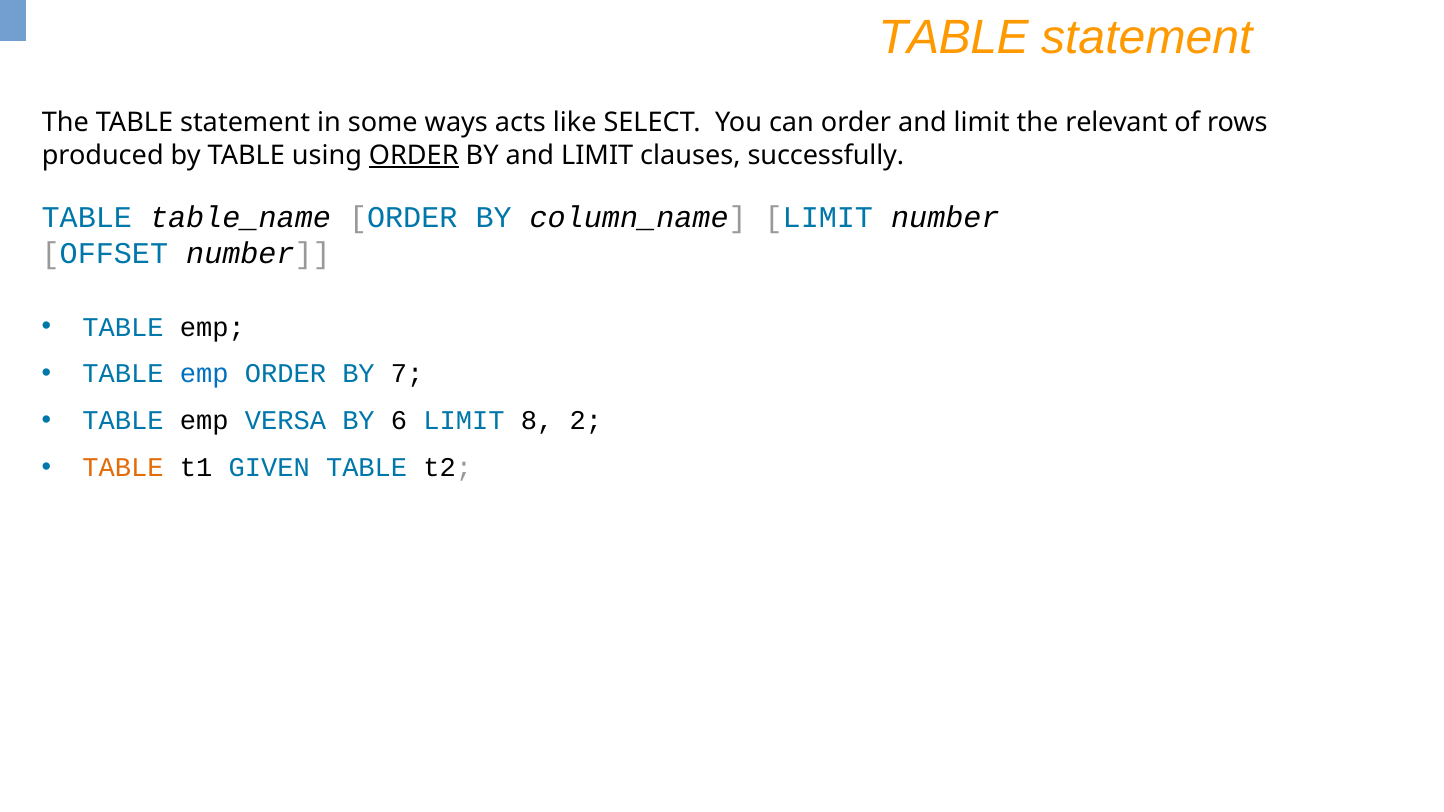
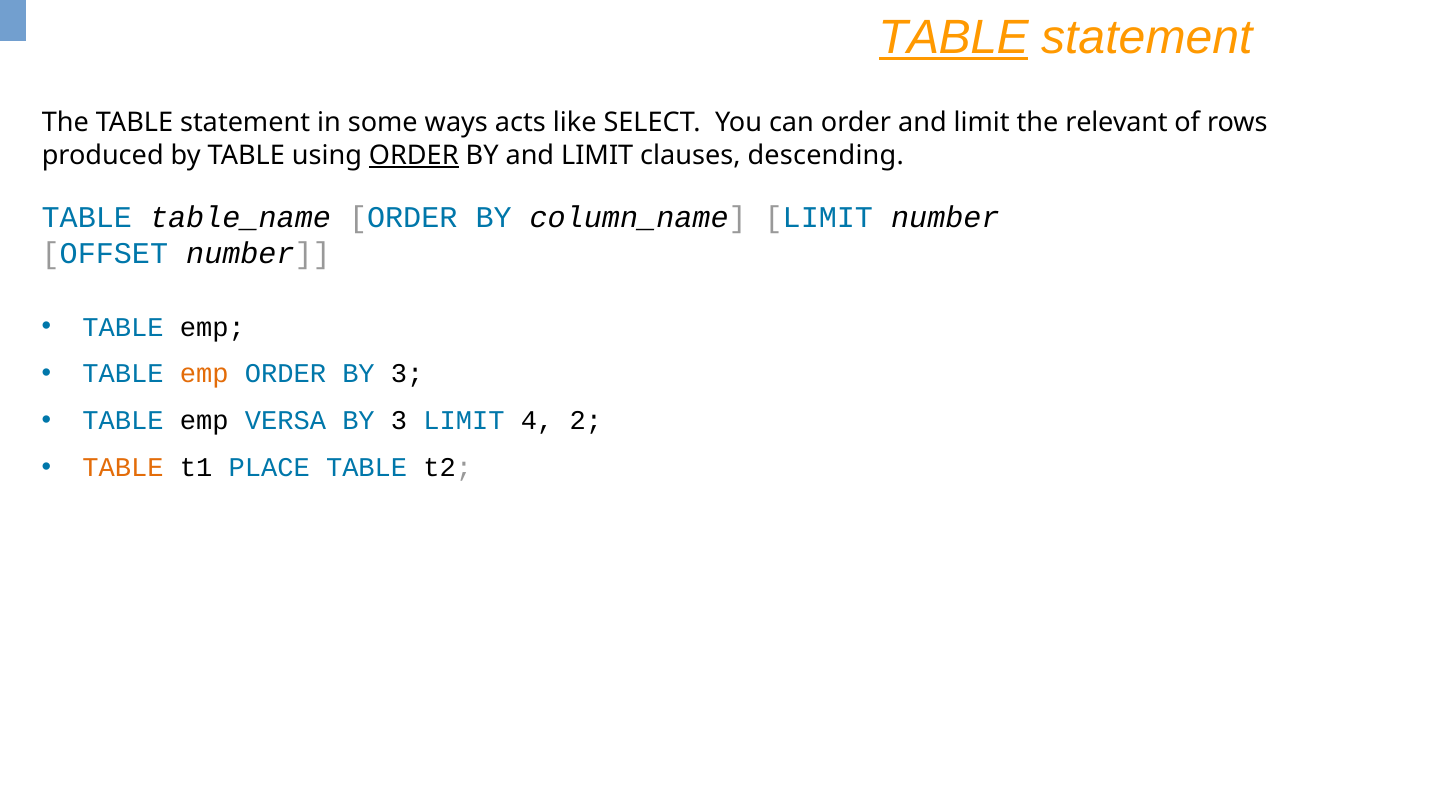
TABLE at (953, 38) underline: none -> present
successfully: successfully -> descending
emp at (204, 374) colour: blue -> orange
ORDER BY 7: 7 -> 3
6 at (399, 421): 6 -> 3
8: 8 -> 4
GIVEN: GIVEN -> PLACE
